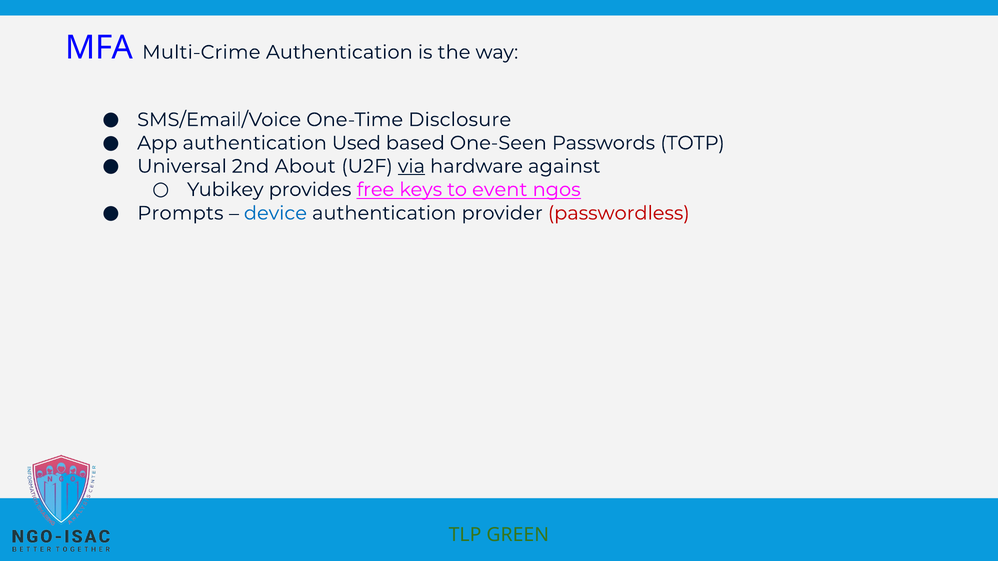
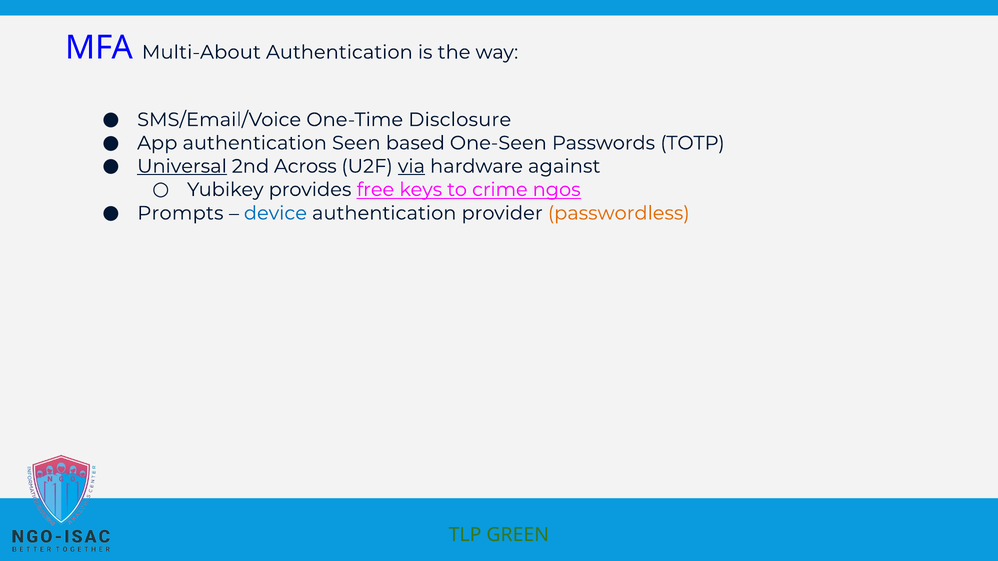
Multi-Crime: Multi-Crime -> Multi-About
Used: Used -> Seen
Universal underline: none -> present
About: About -> Across
event: event -> crime
passwordless colour: red -> orange
